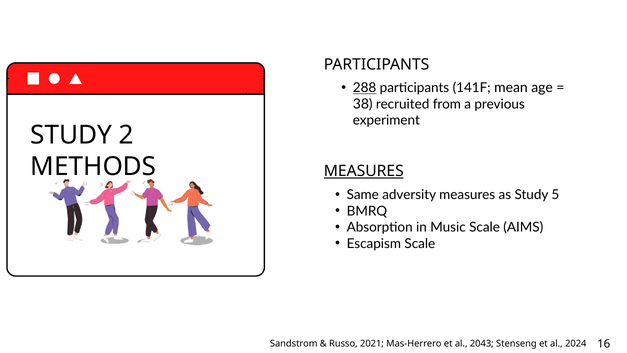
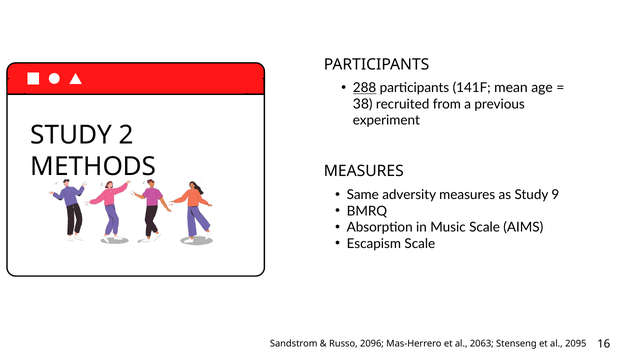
MEASURES at (364, 171) underline: present -> none
5: 5 -> 9
2021: 2021 -> 2096
2043: 2043 -> 2063
2024: 2024 -> 2095
